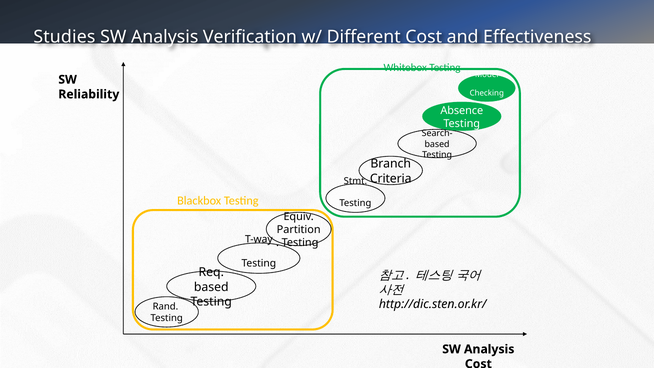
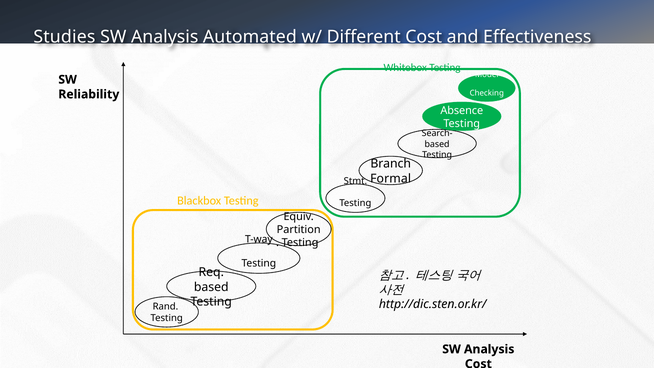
Verification: Verification -> Automated
Criteria: Criteria -> Formal
